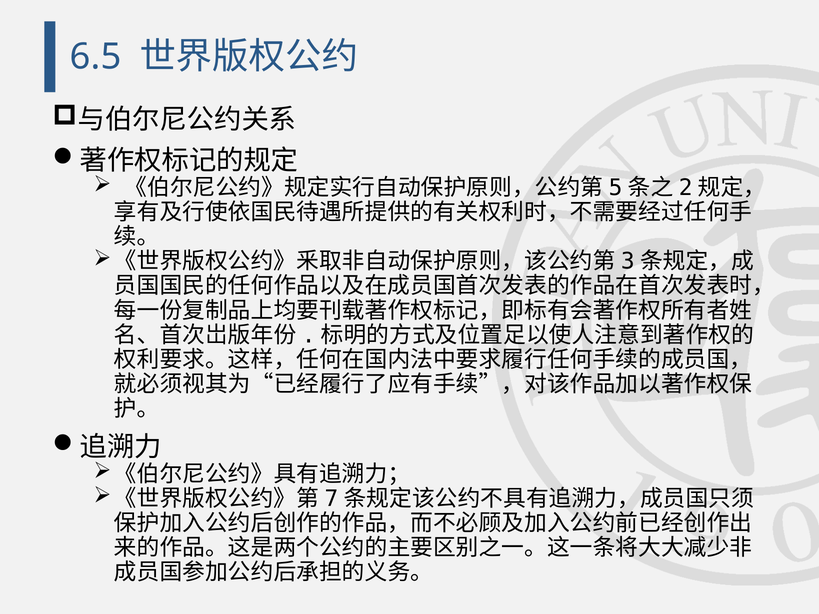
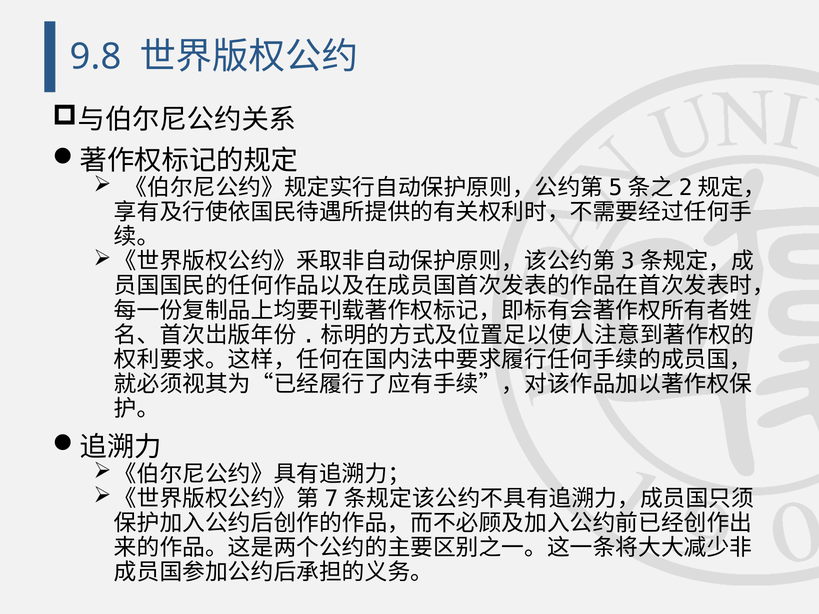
6.5: 6.5 -> 9.8
